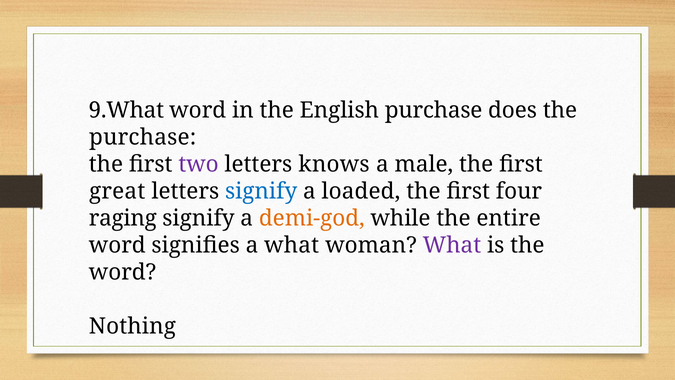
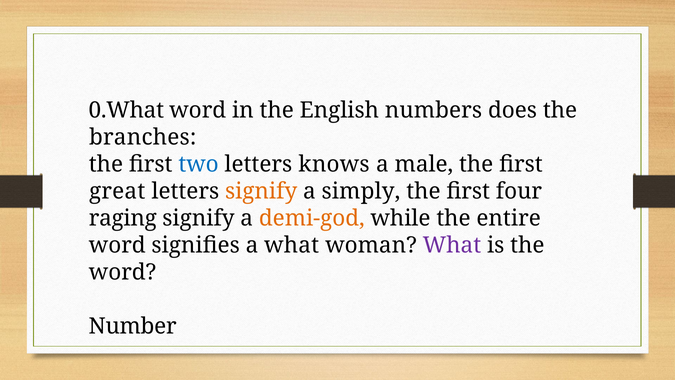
9.What: 9.What -> 0.What
English purchase: purchase -> numbers
purchase at (143, 137): purchase -> branches
two colour: purple -> blue
signify at (261, 191) colour: blue -> orange
loaded: loaded -> simply
Nothing: Nothing -> Number
